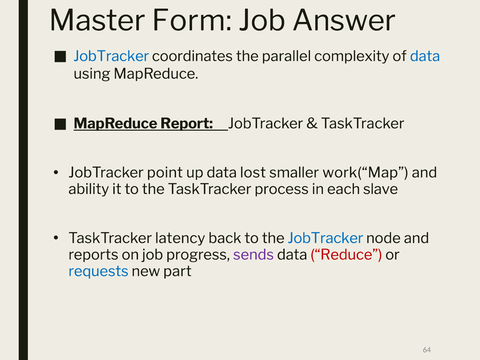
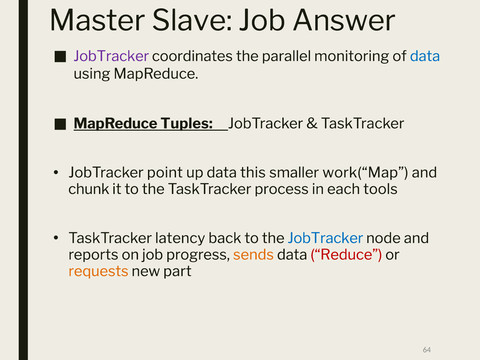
Form: Form -> Slave
JobTracker at (111, 56) colour: blue -> purple
complexity: complexity -> monitoring
Report: Report -> Tuples
lost: lost -> this
ability: ability -> chunk
slave: slave -> tools
sends colour: purple -> orange
requests colour: blue -> orange
